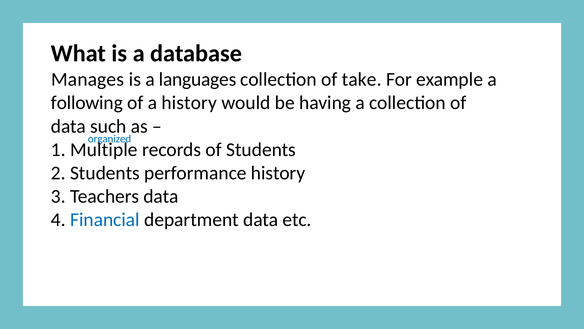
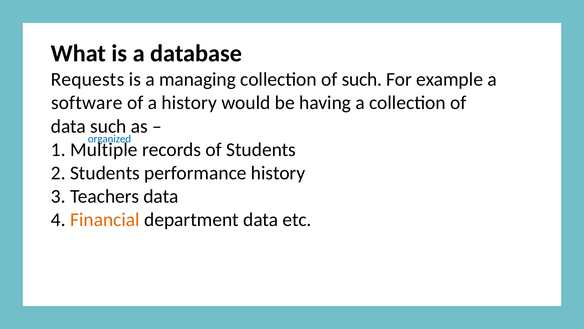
Manages: Manages -> Requests
languages: languages -> managing
of take: take -> such
following at (87, 103): following -> software
Financial at (105, 220) colour: blue -> orange
